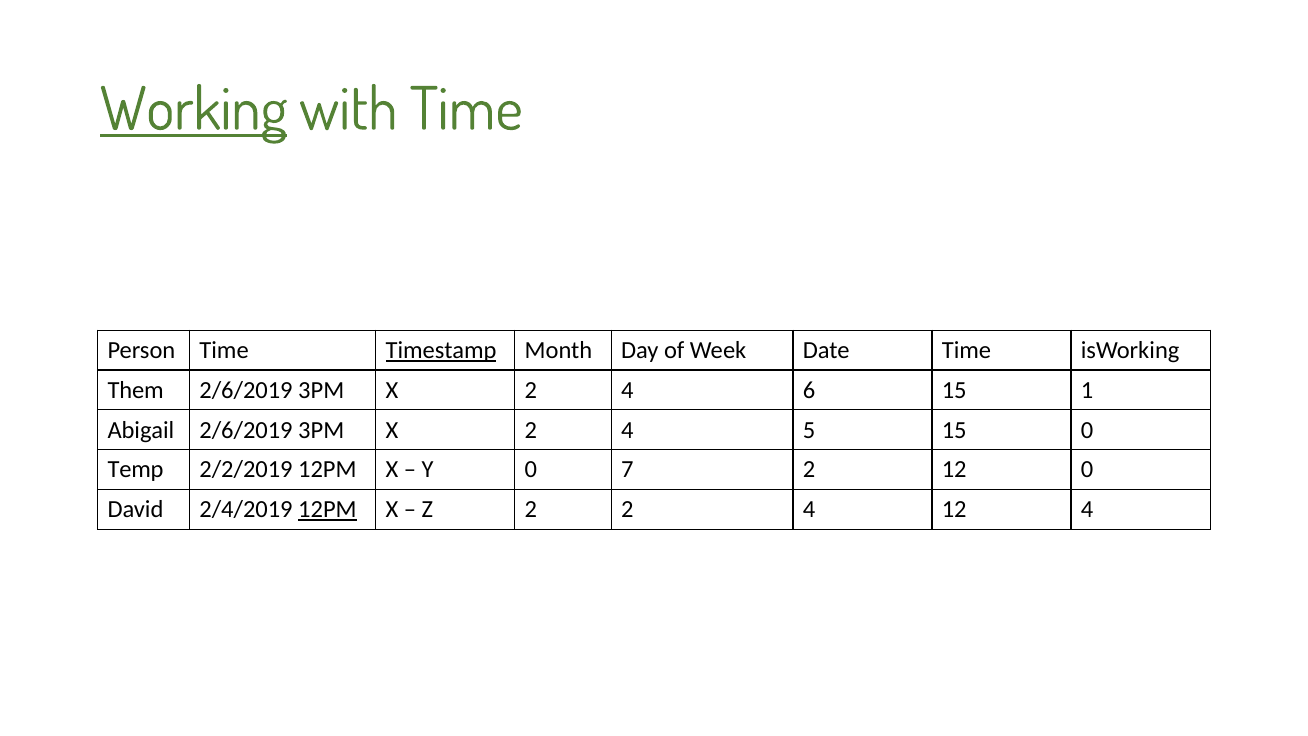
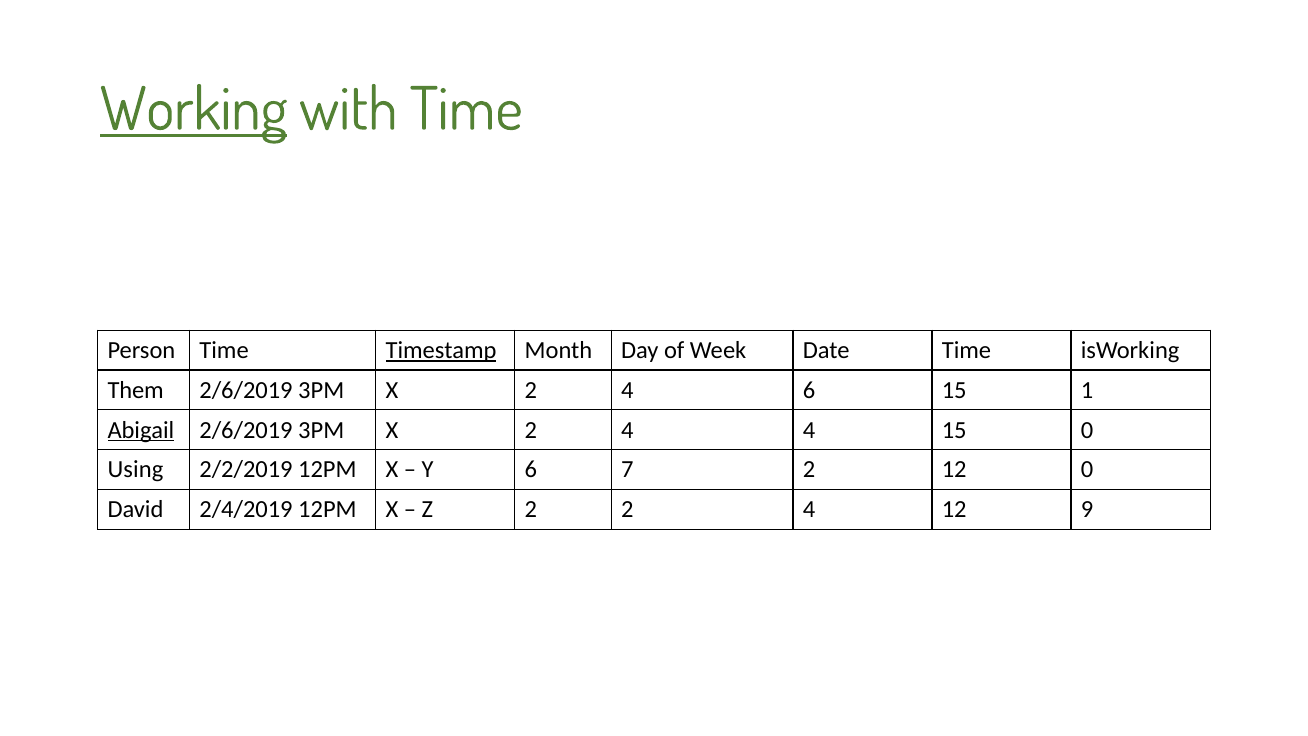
Abigail underline: none -> present
4 5: 5 -> 4
Temp: Temp -> Using
Y 0: 0 -> 6
12PM at (327, 509) underline: present -> none
12 4: 4 -> 9
